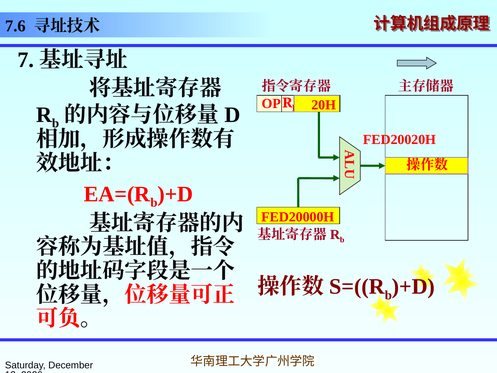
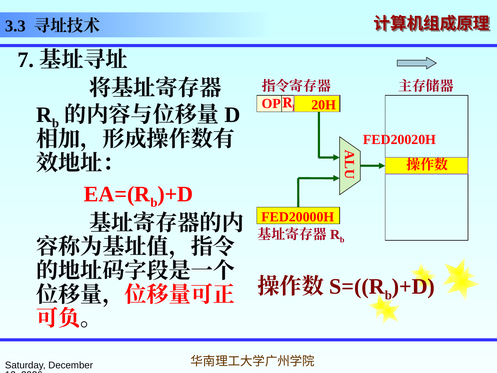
7.6: 7.6 -> 3.3
